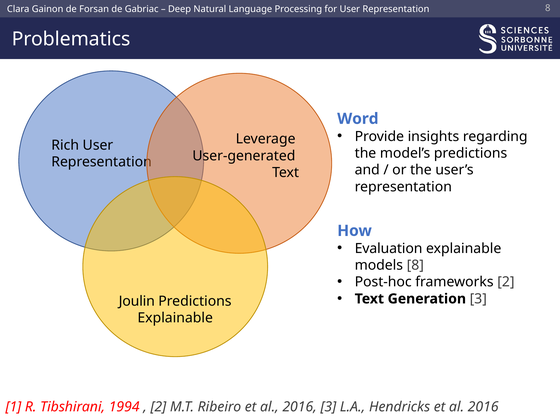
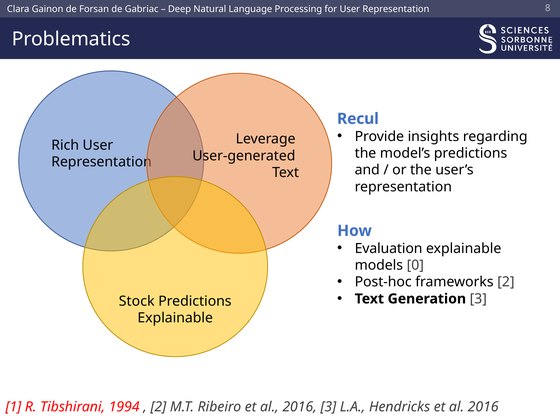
Word: Word -> Recul
models 8: 8 -> 0
Joulin: Joulin -> Stock
